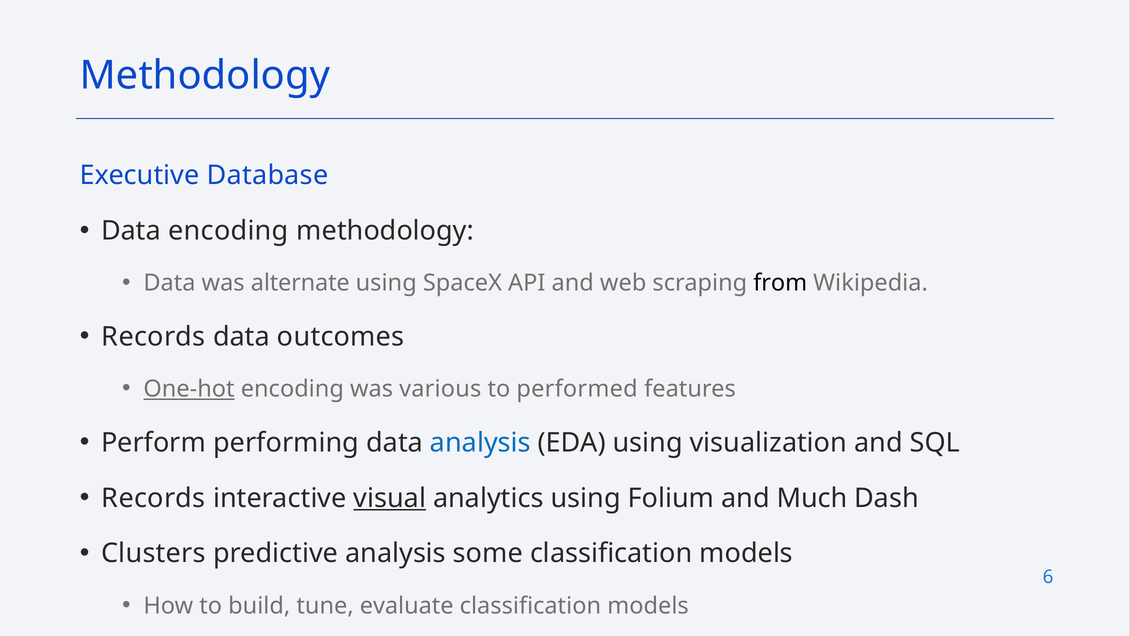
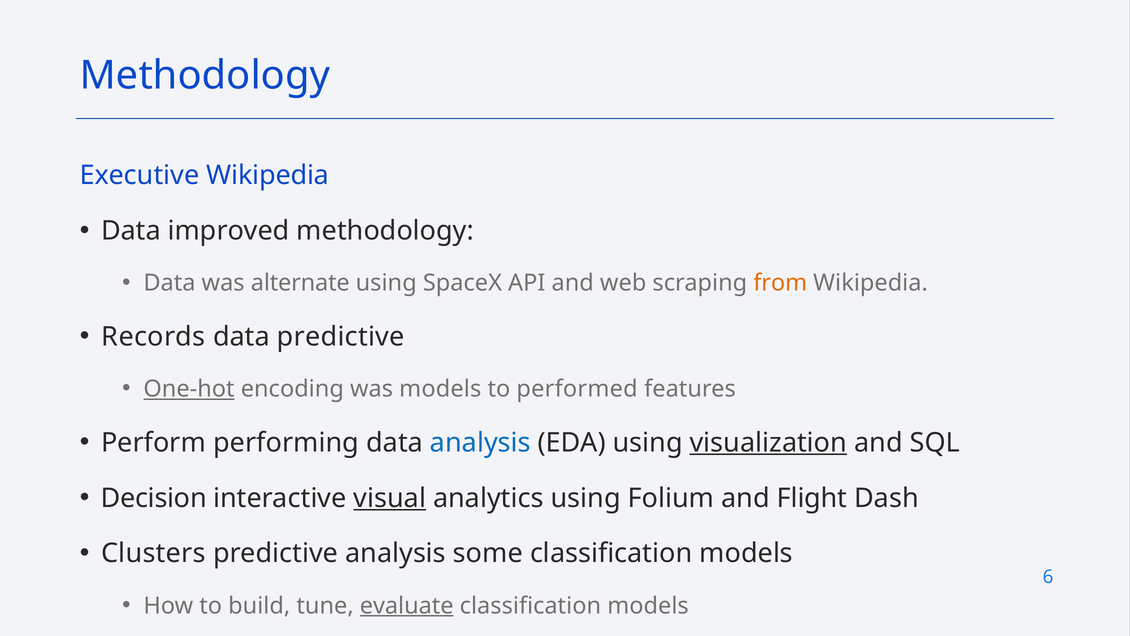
Executive Database: Database -> Wikipedia
Data encoding: encoding -> improved
from colour: black -> orange
data outcomes: outcomes -> predictive
was various: various -> models
visualization underline: none -> present
Records at (153, 498): Records -> Decision
Much: Much -> Flight
evaluate underline: none -> present
